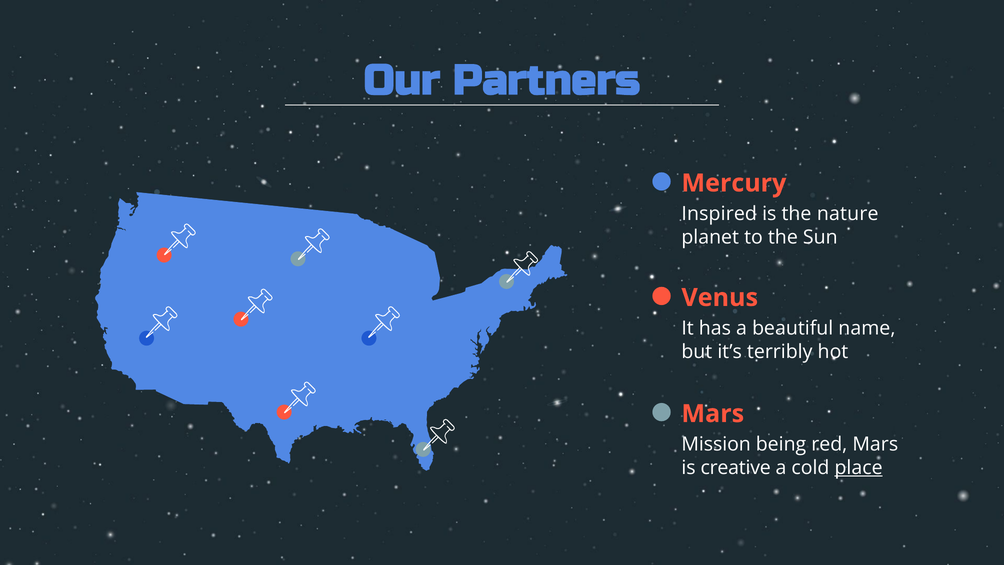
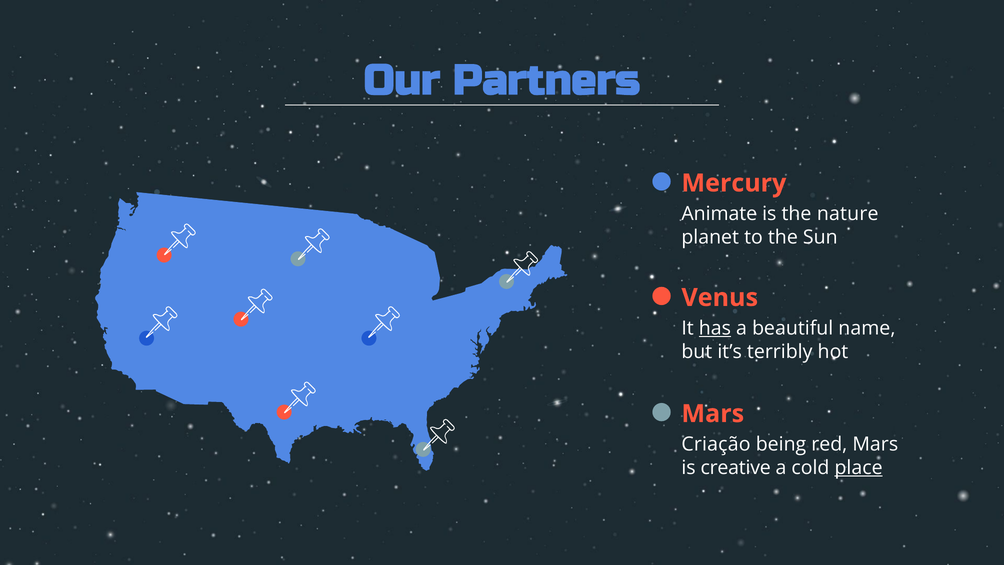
Inspired: Inspired -> Animate
has underline: none -> present
Mission: Mission -> Criação
